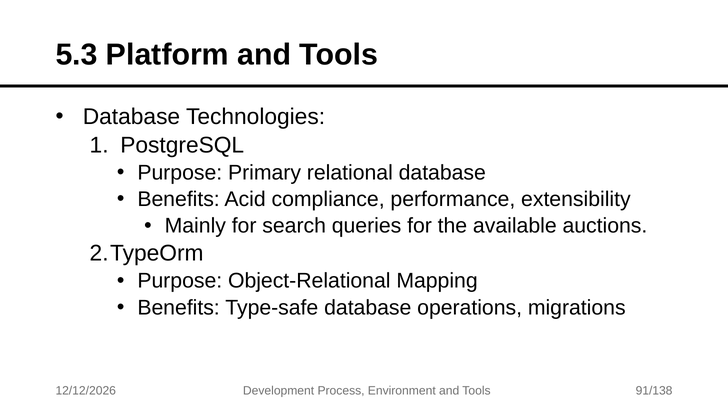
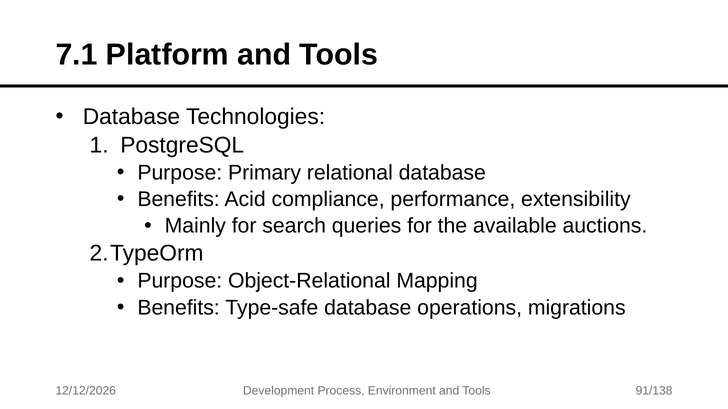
5.3: 5.3 -> 7.1
